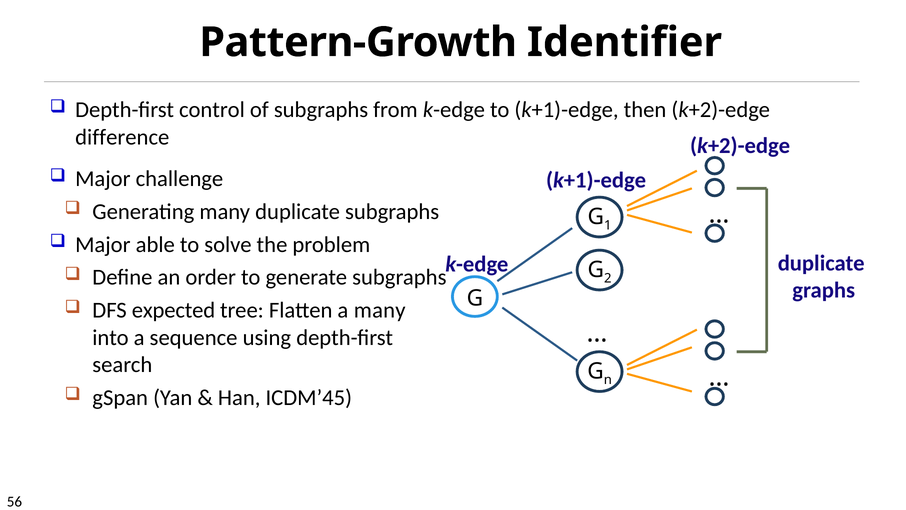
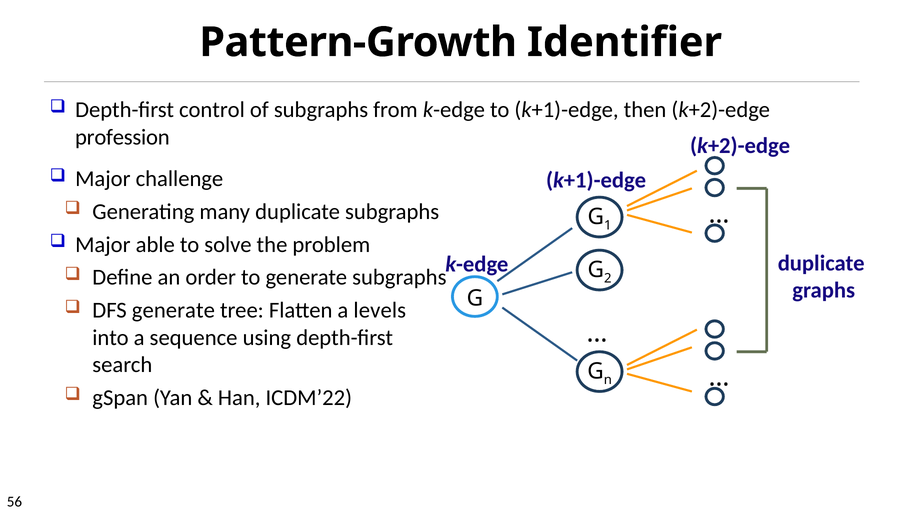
difference: difference -> profession
DFS expected: expected -> generate
a many: many -> levels
ICDM’45: ICDM’45 -> ICDM’22
